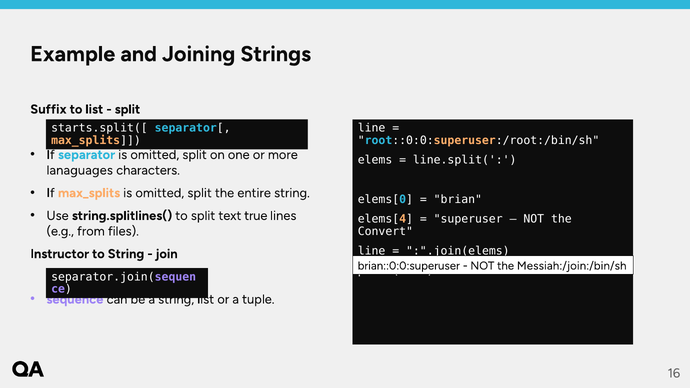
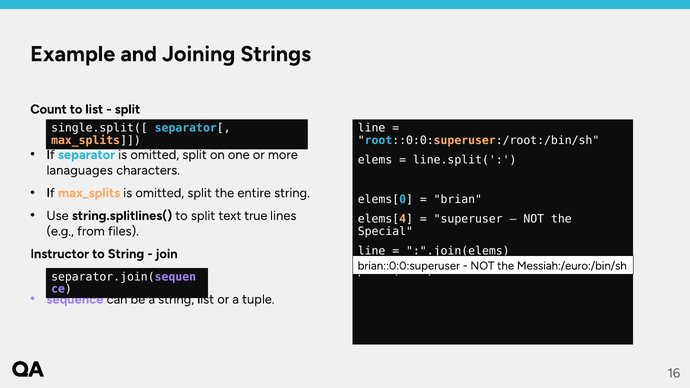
Suffix: Suffix -> Count
starts.split([: starts.split([ -> single.split([
Convert: Convert -> Special
Messiah:/join:/bin/sh: Messiah:/join:/bin/sh -> Messiah:/euro:/bin/sh
